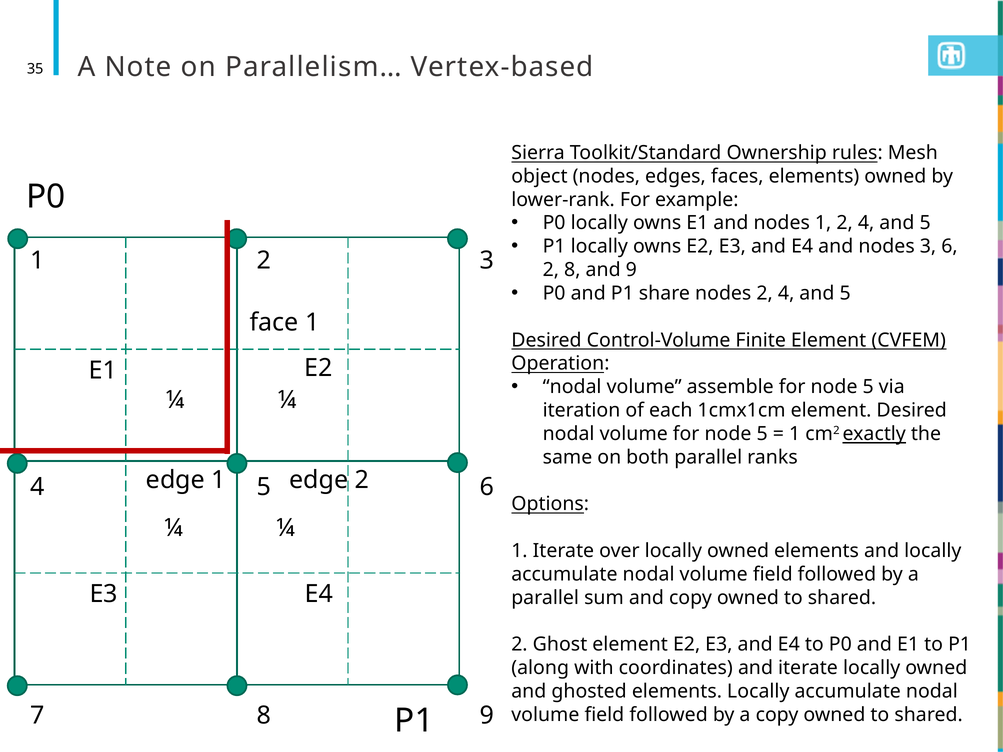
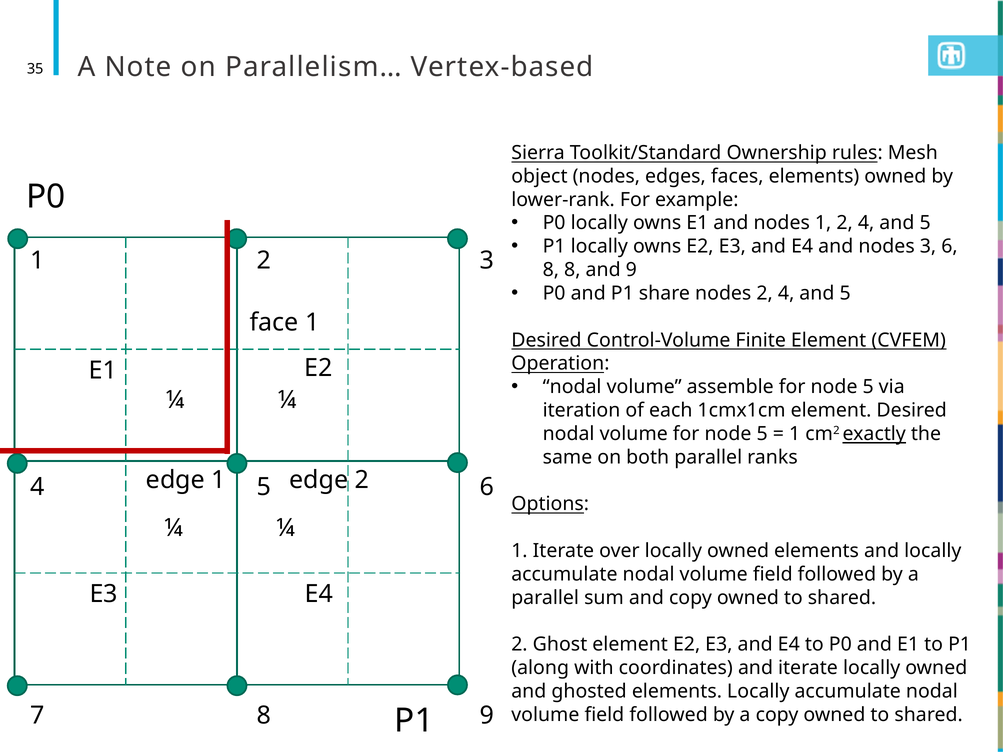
2 at (551, 270): 2 -> 8
